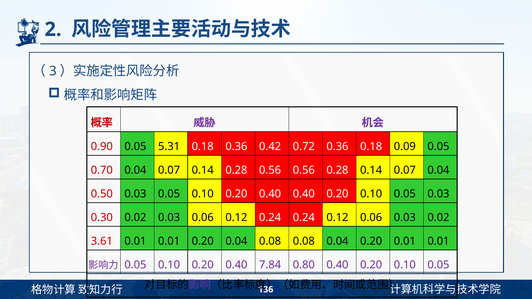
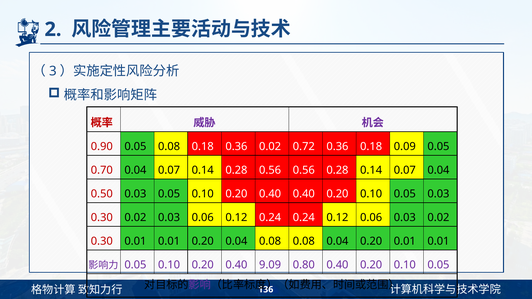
0.05 5.31: 5.31 -> 0.08
0.36 0.42: 0.42 -> 0.02
3.61 at (102, 241): 3.61 -> 0.30
7.84: 7.84 -> 9.09
